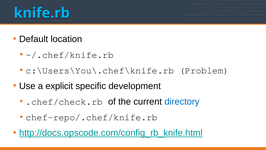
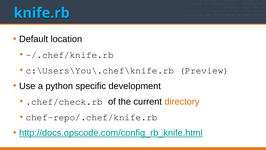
Problem: Problem -> Preview
explicit: explicit -> python
directory colour: blue -> orange
